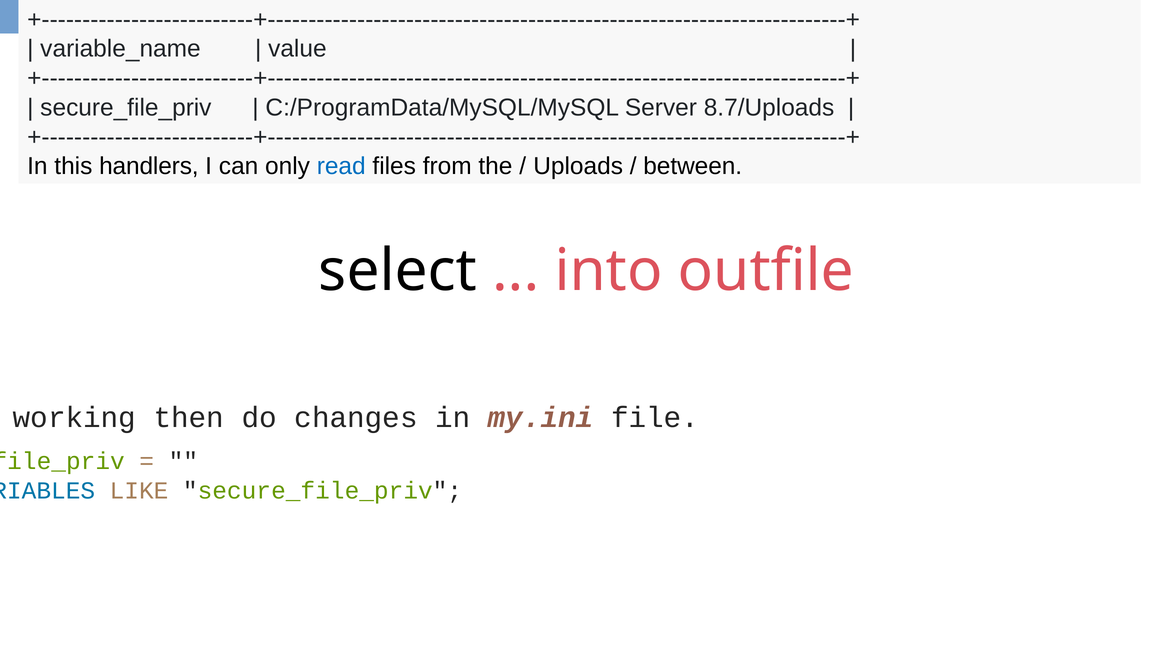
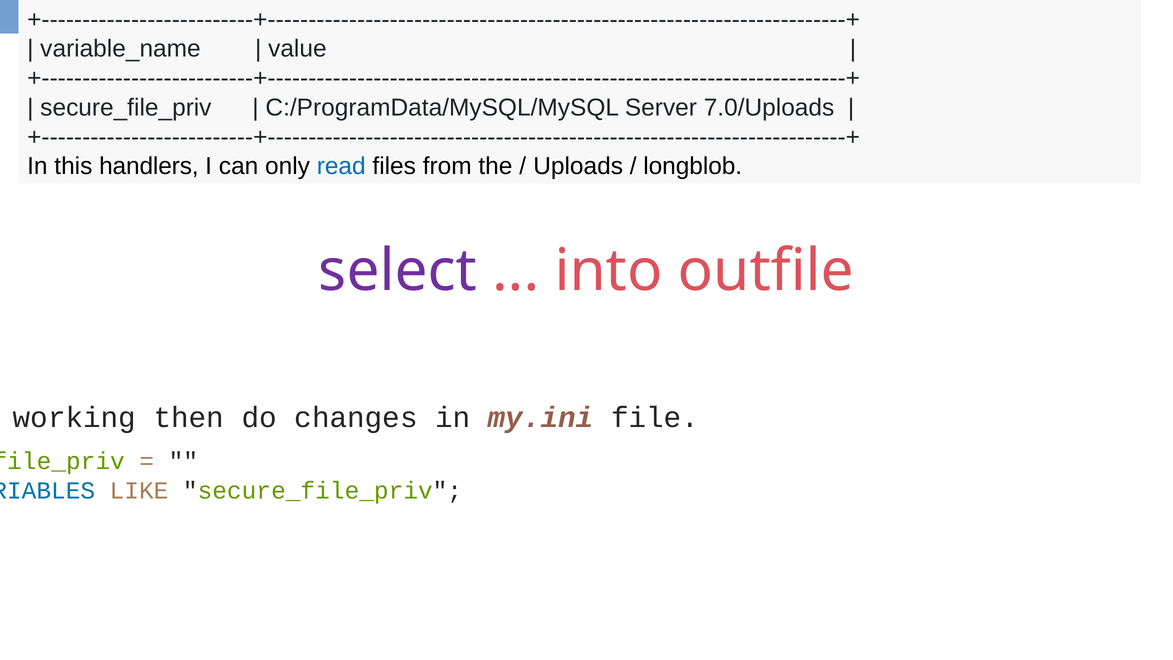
8.7/Uploads: 8.7/Uploads -> 7.0/Uploads
between: between -> longblob
select colour: black -> purple
